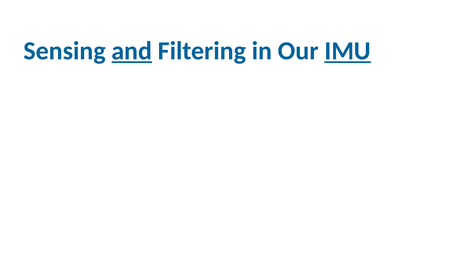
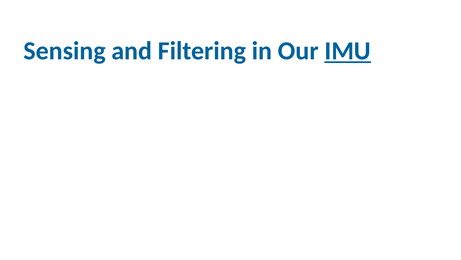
and underline: present -> none
